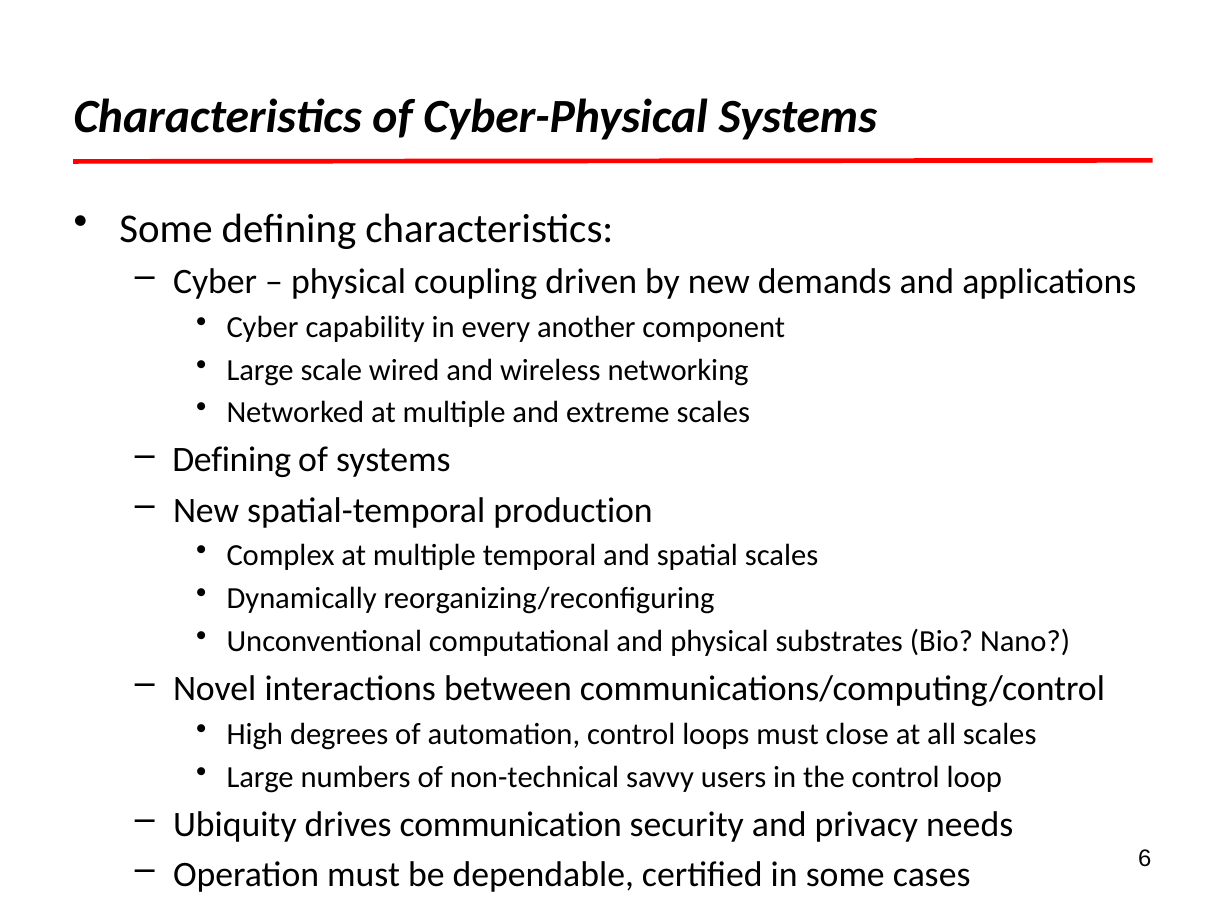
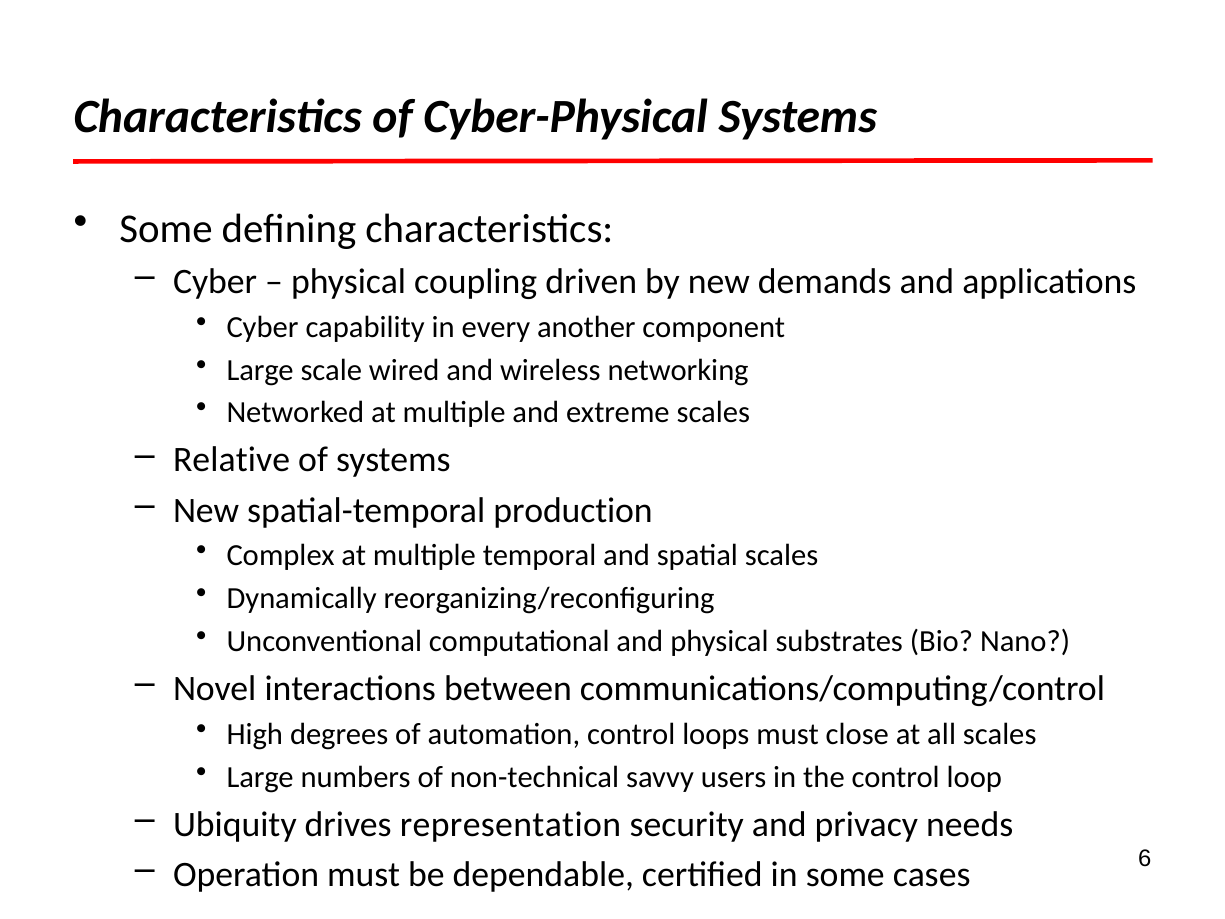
Defining at (232, 460): Defining -> Relative
communication: communication -> representation
